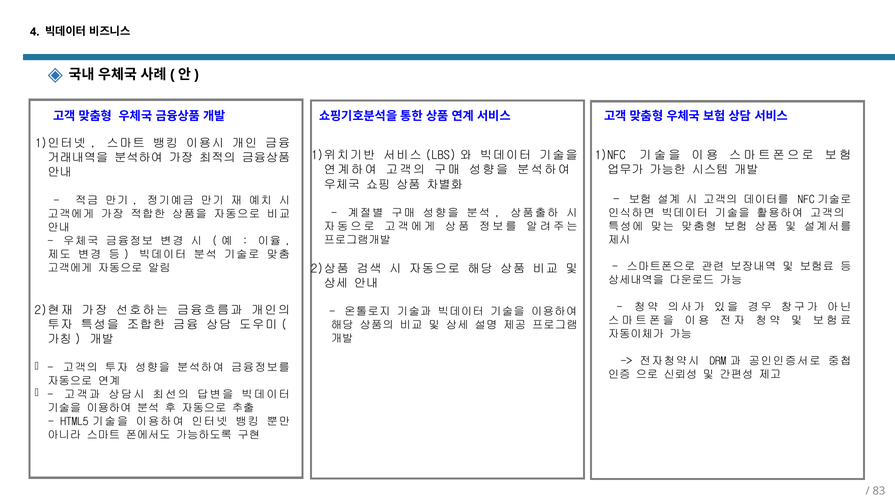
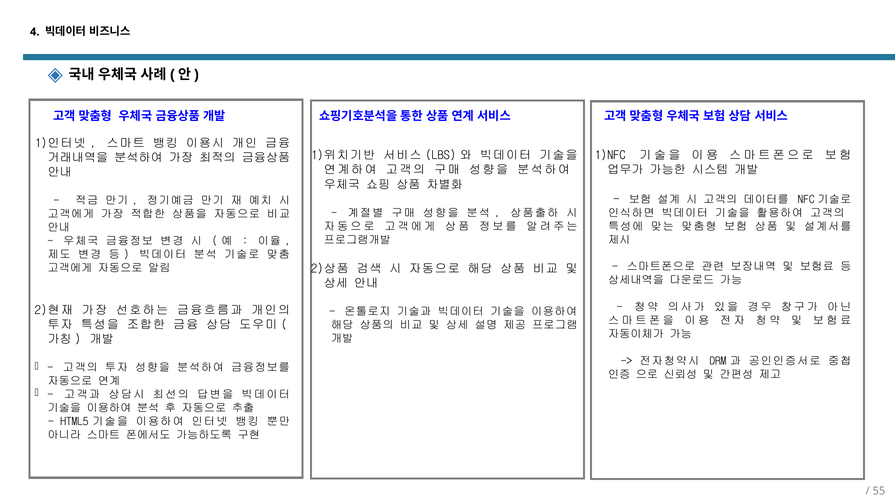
83: 83 -> 55
